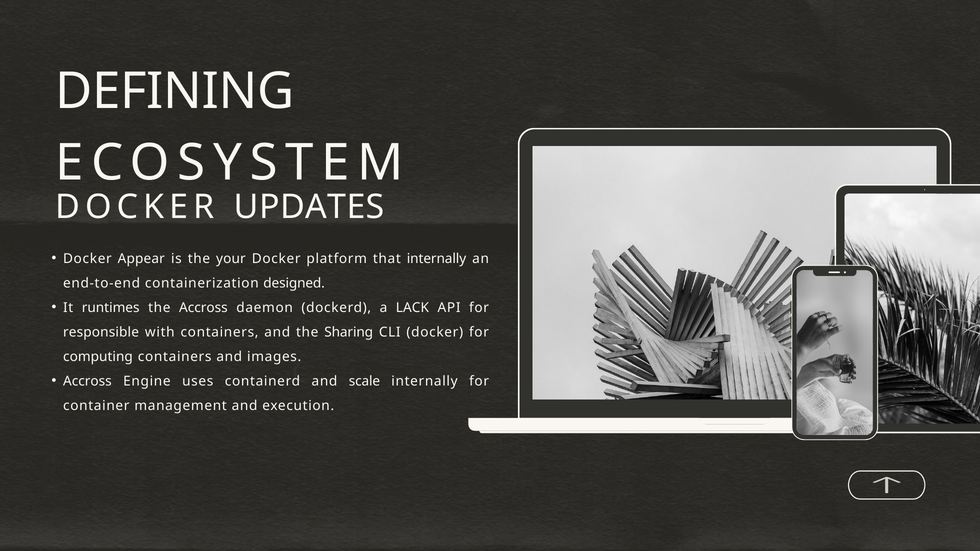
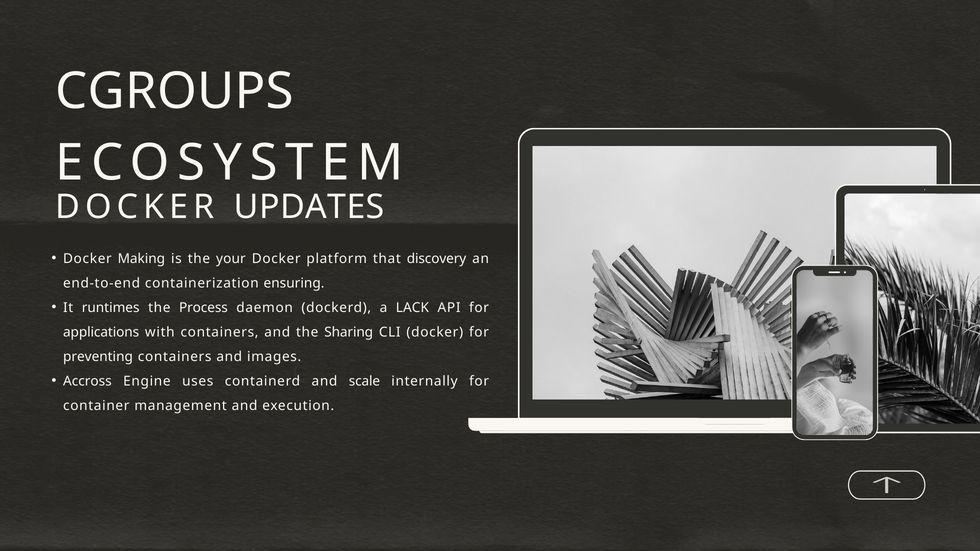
DEFINING: DEFINING -> CGROUPS
Appear: Appear -> Making
that internally: internally -> discovery
designed: designed -> ensuring
the Accross: Accross -> Process
responsible: responsible -> applications
computing: computing -> preventing
